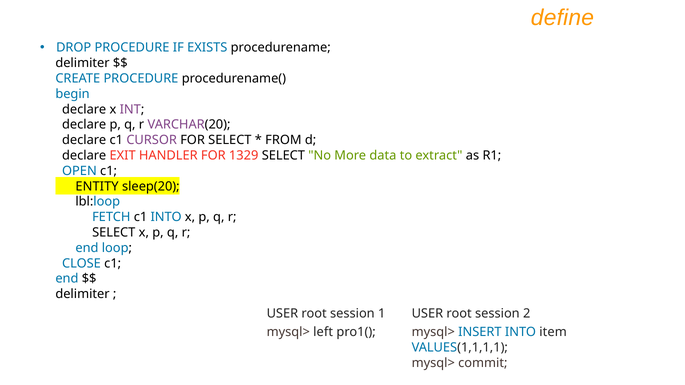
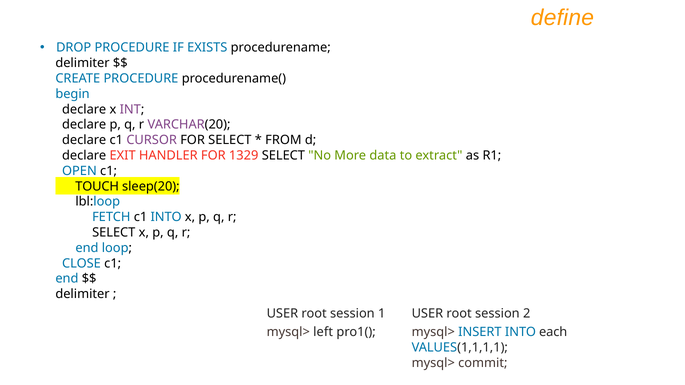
ENTITY: ENTITY -> TOUCH
item: item -> each
